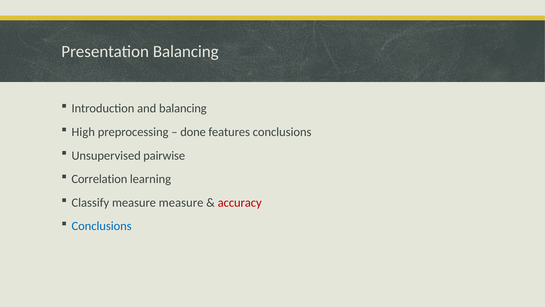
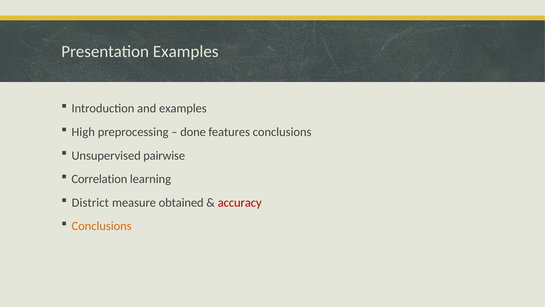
Presentation Balancing: Balancing -> Examples
and balancing: balancing -> examples
Classify: Classify -> District
measure measure: measure -> obtained
Conclusions at (102, 226) colour: blue -> orange
